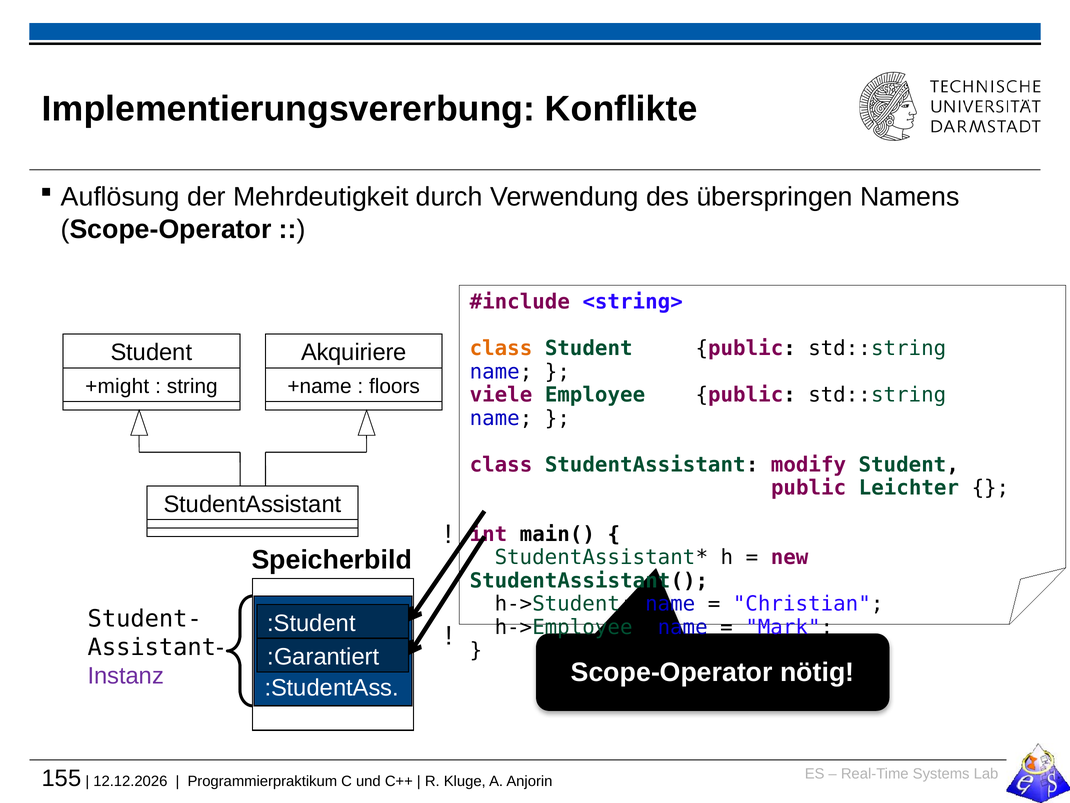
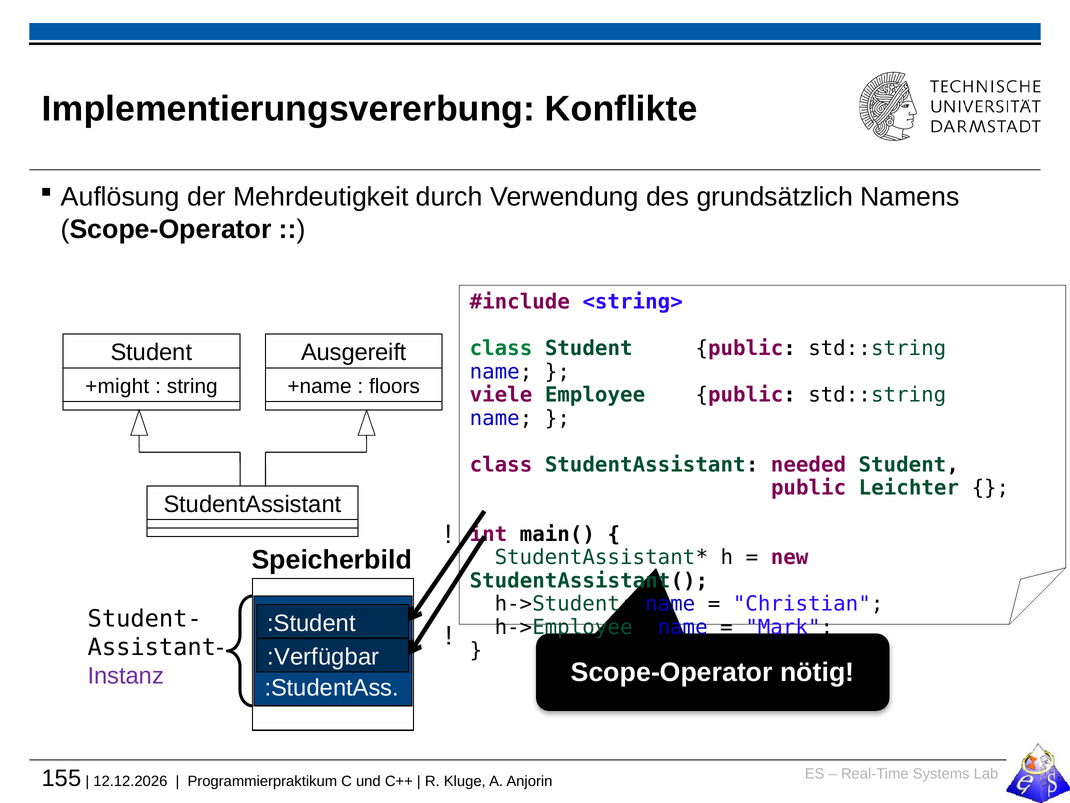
überspringen: überspringen -> grundsätzlich
class at (501, 348) colour: orange -> green
Akquiriere: Akquiriere -> Ausgereift
modify: modify -> needed
:Garantiert: :Garantiert -> :Verfügbar
